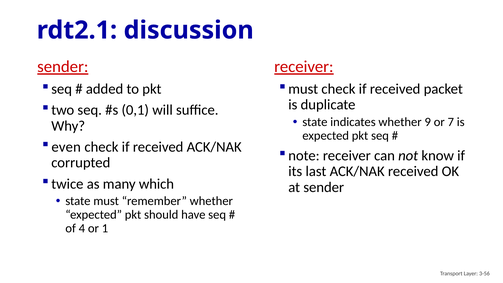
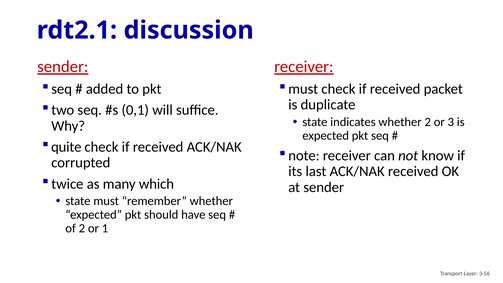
whether 9: 9 -> 2
7: 7 -> 3
even: even -> quite
of 4: 4 -> 2
